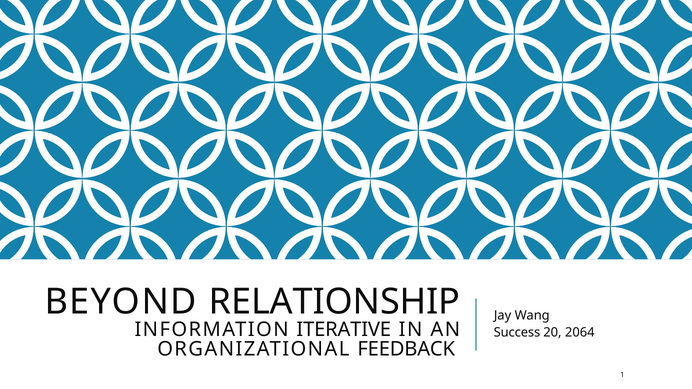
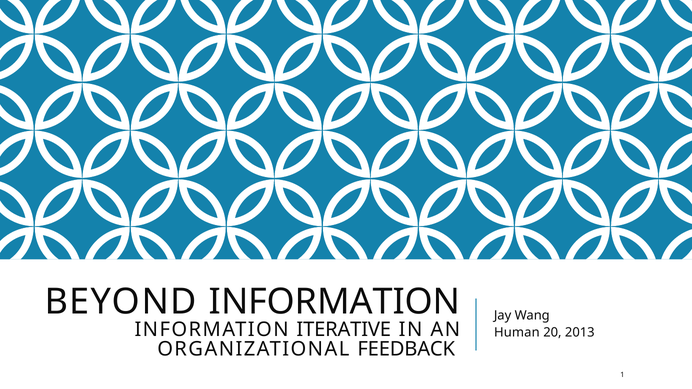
BEYOND RELATIONSHIP: RELATIONSHIP -> INFORMATION
Success: Success -> Human
2064: 2064 -> 2013
